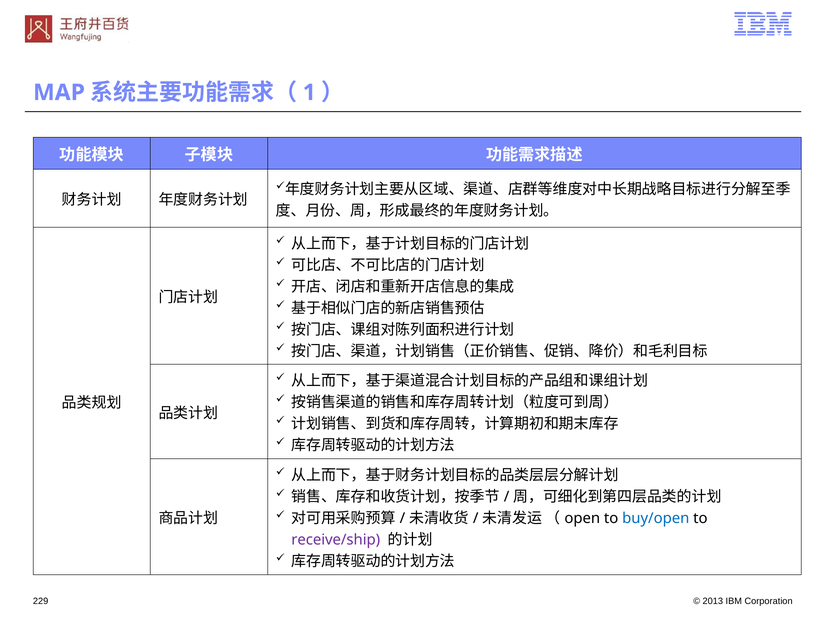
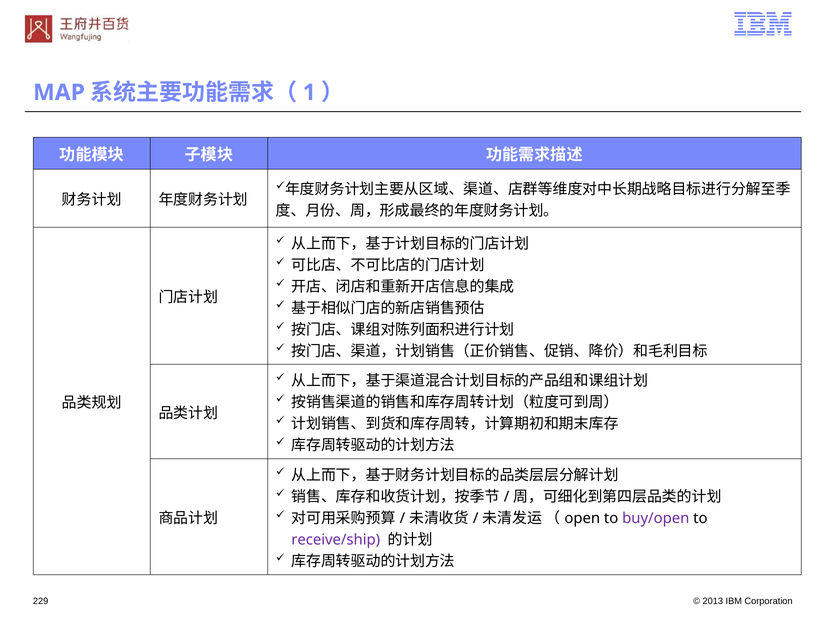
buy/open colour: blue -> purple
